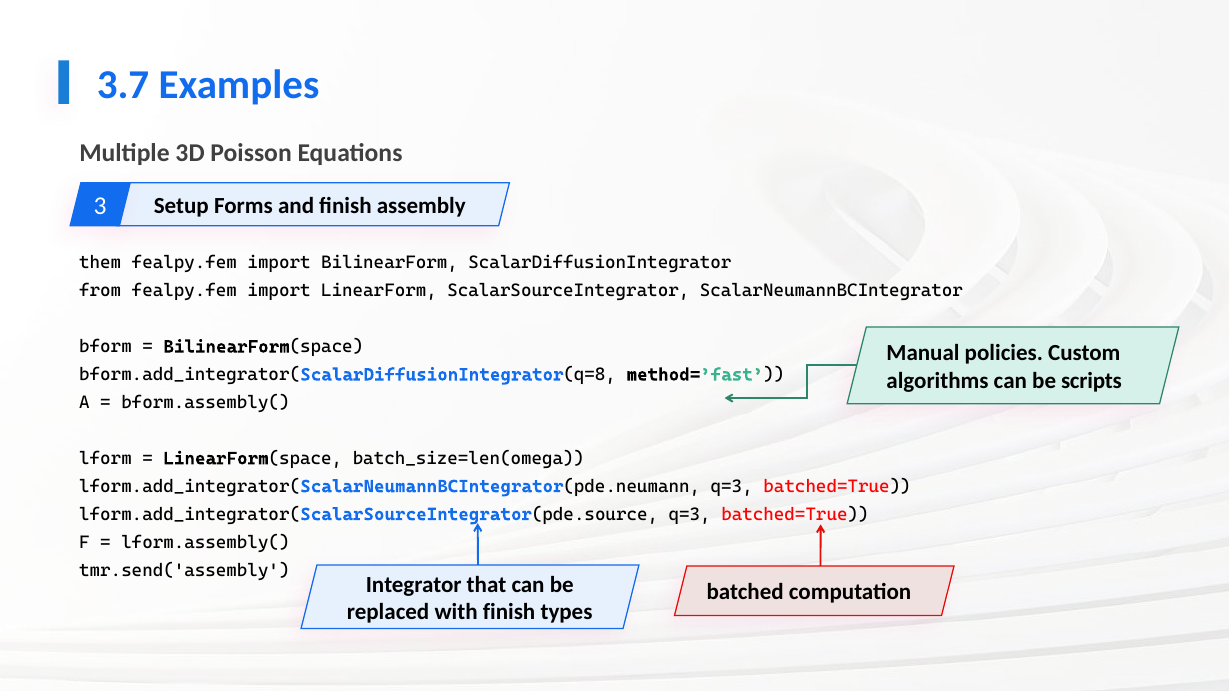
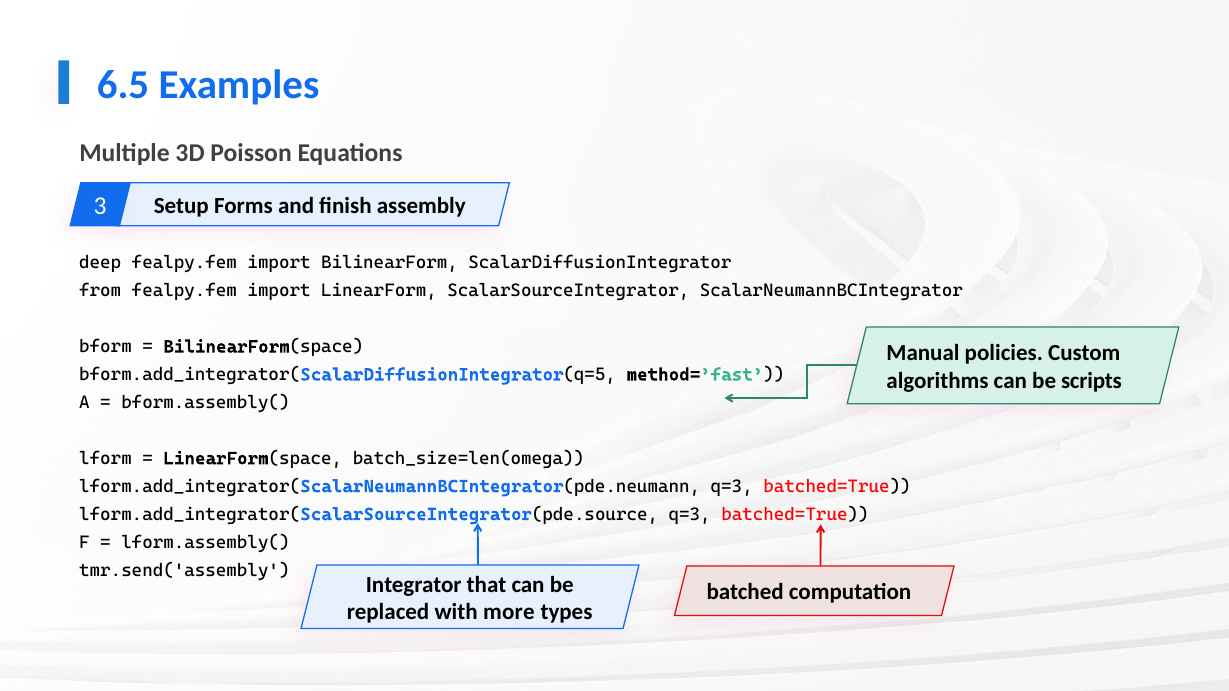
3.7: 3.7 -> 6.5
them: them -> deep
q=8: q=8 -> q=5
with finish: finish -> more
